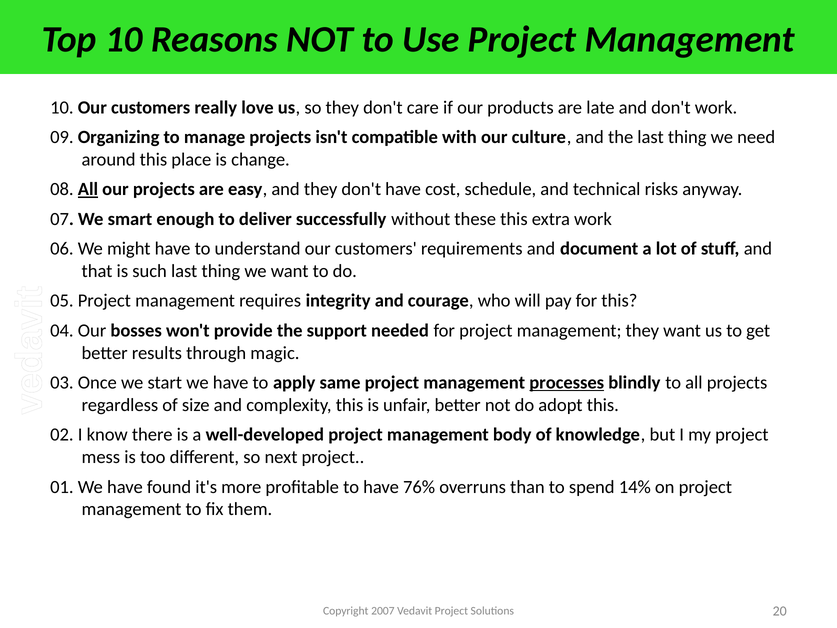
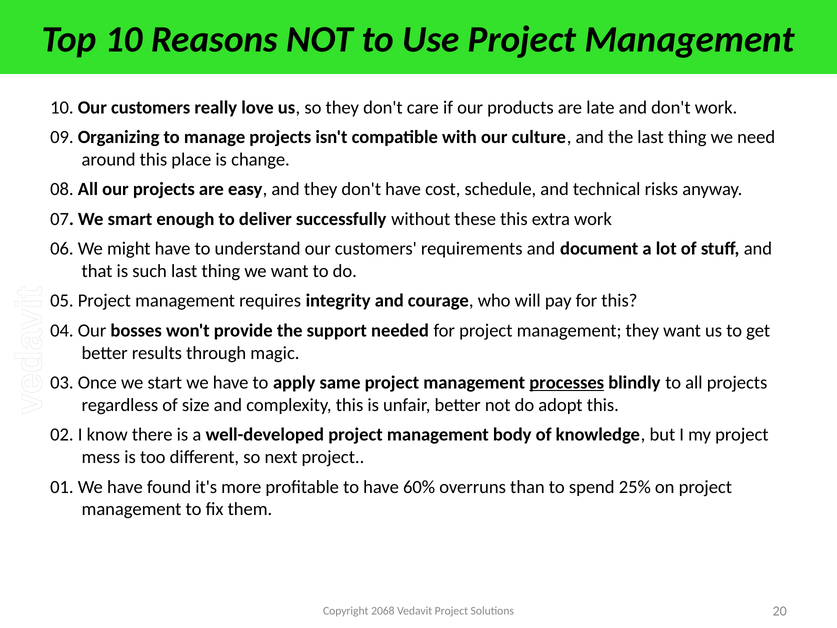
All at (88, 189) underline: present -> none
76%: 76% -> 60%
14%: 14% -> 25%
2007: 2007 -> 2068
